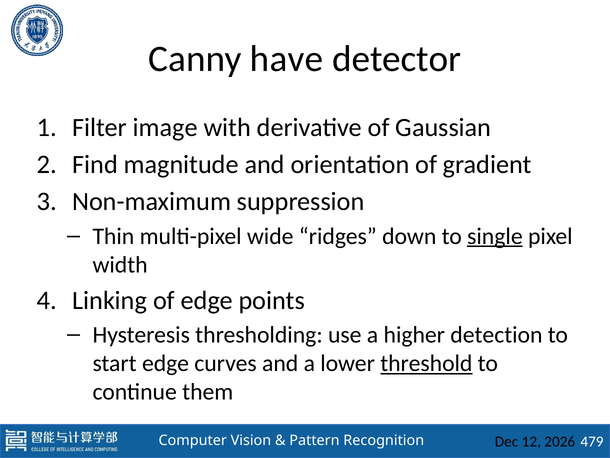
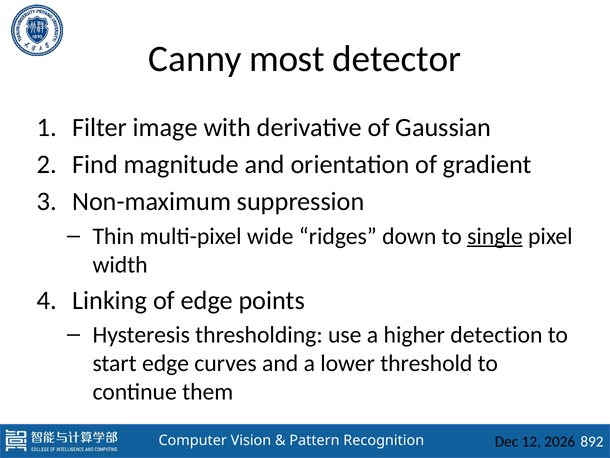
have: have -> most
threshold underline: present -> none
479: 479 -> 892
